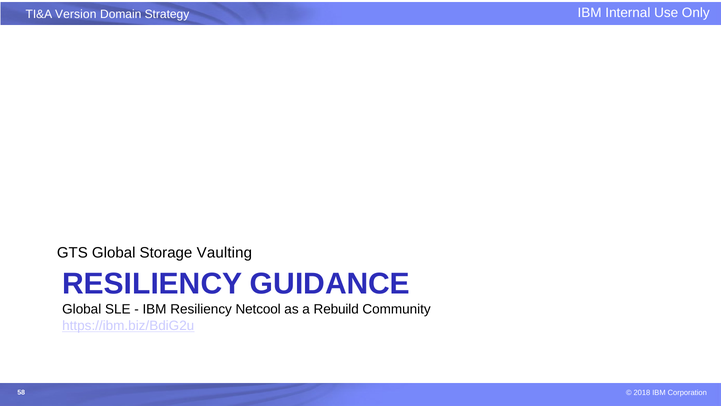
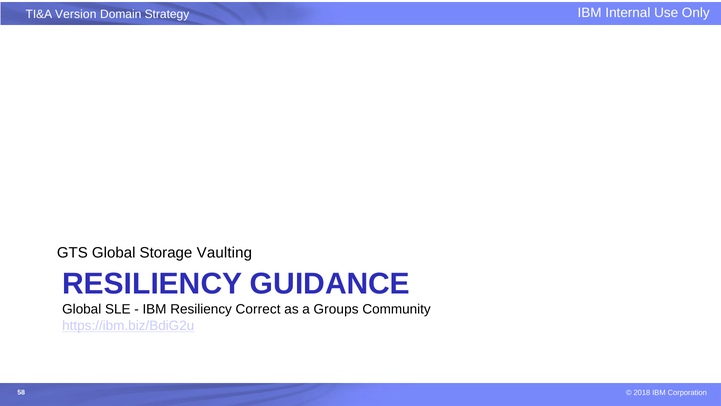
Netcool: Netcool -> Correct
Rebuild: Rebuild -> Groups
